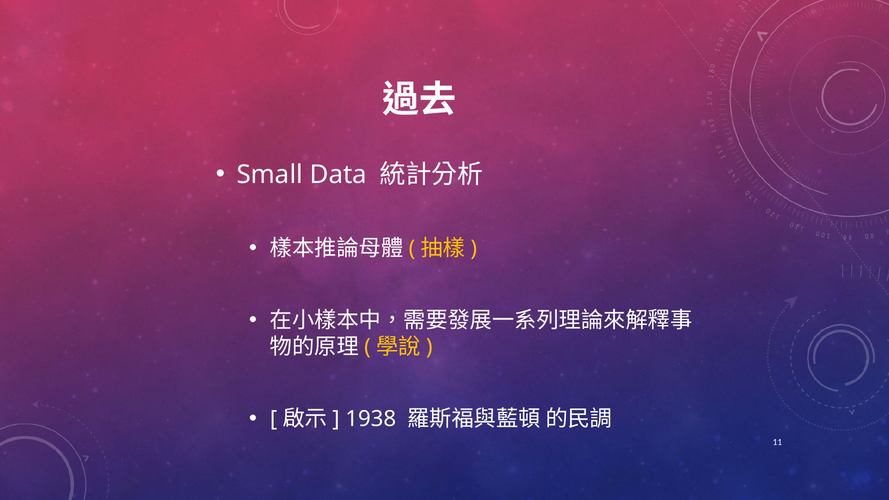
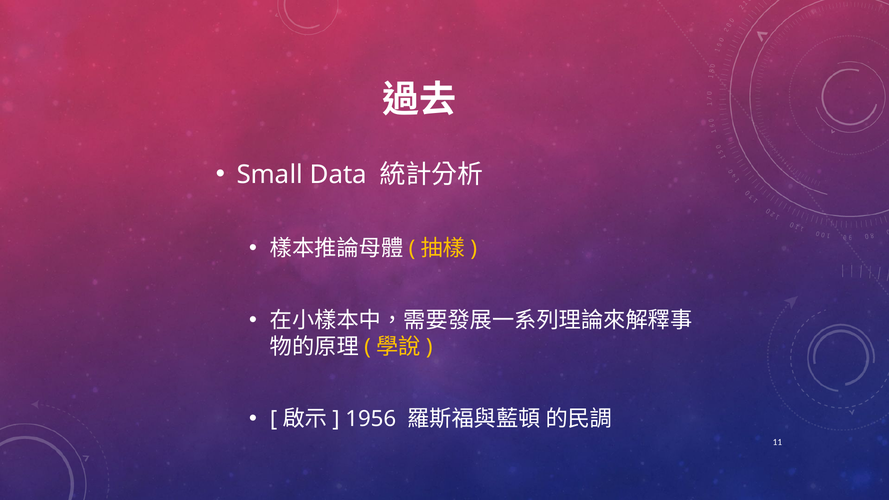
1938: 1938 -> 1956
